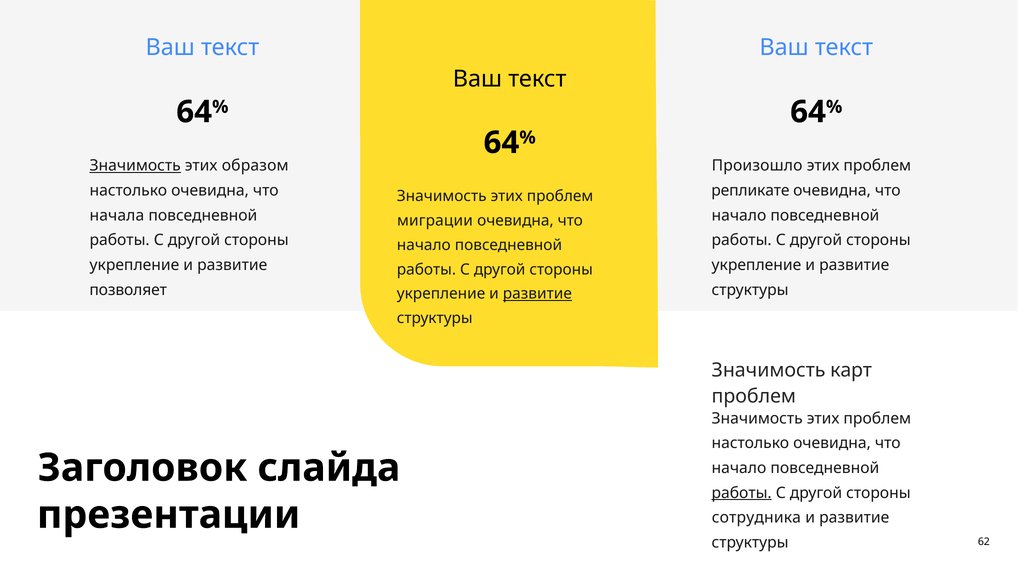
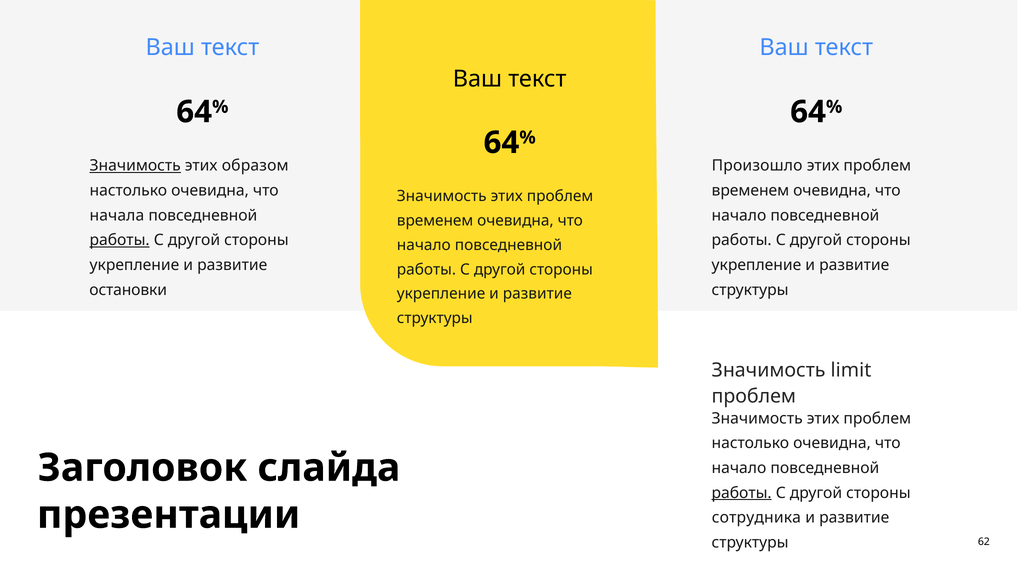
репликате at (750, 191): репликате -> временем
миграции at (435, 221): миграции -> временем
работы at (120, 240) underline: none -> present
позволяет: позволяет -> остановки
развитие at (537, 294) underline: present -> none
карт: карт -> limit
